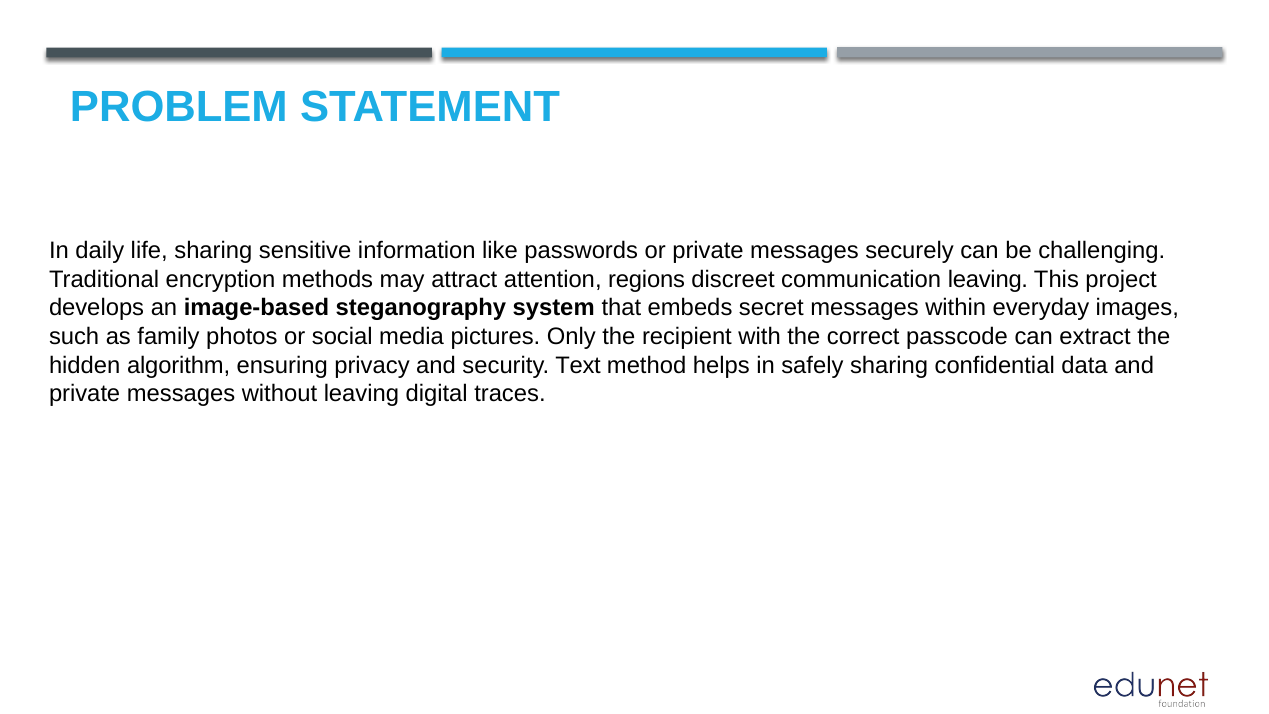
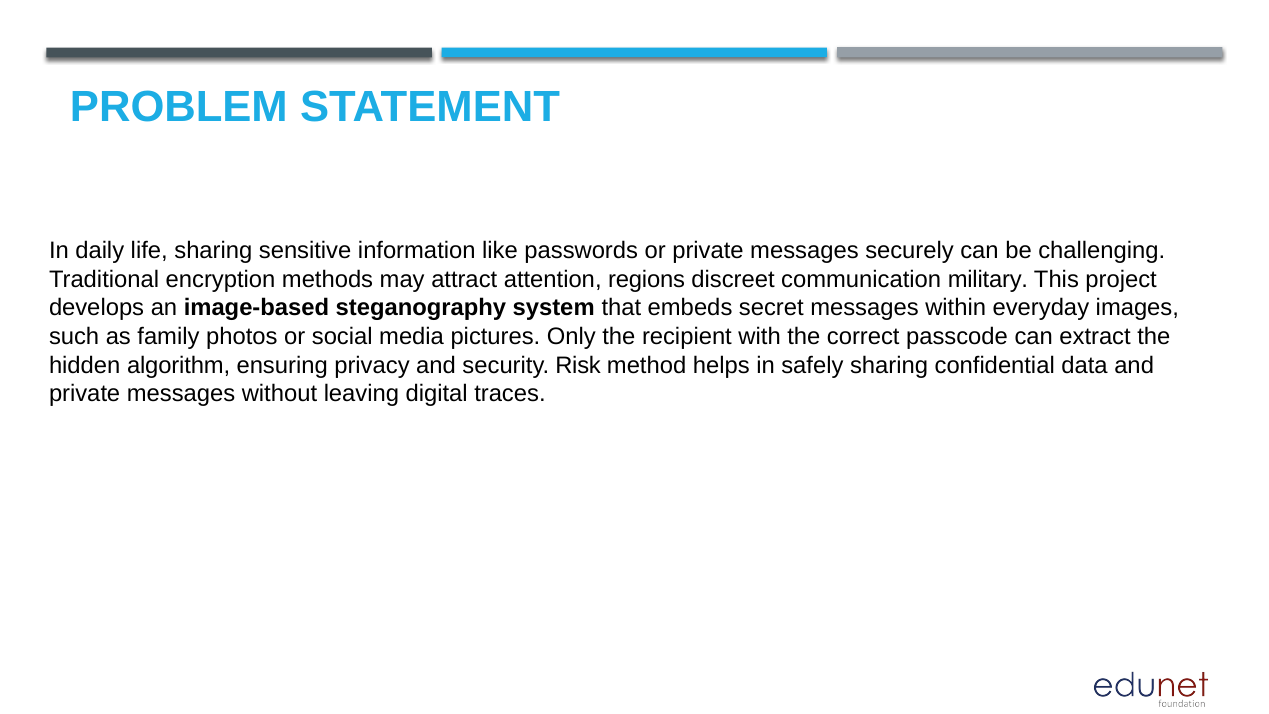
communication leaving: leaving -> military
Text: Text -> Risk
